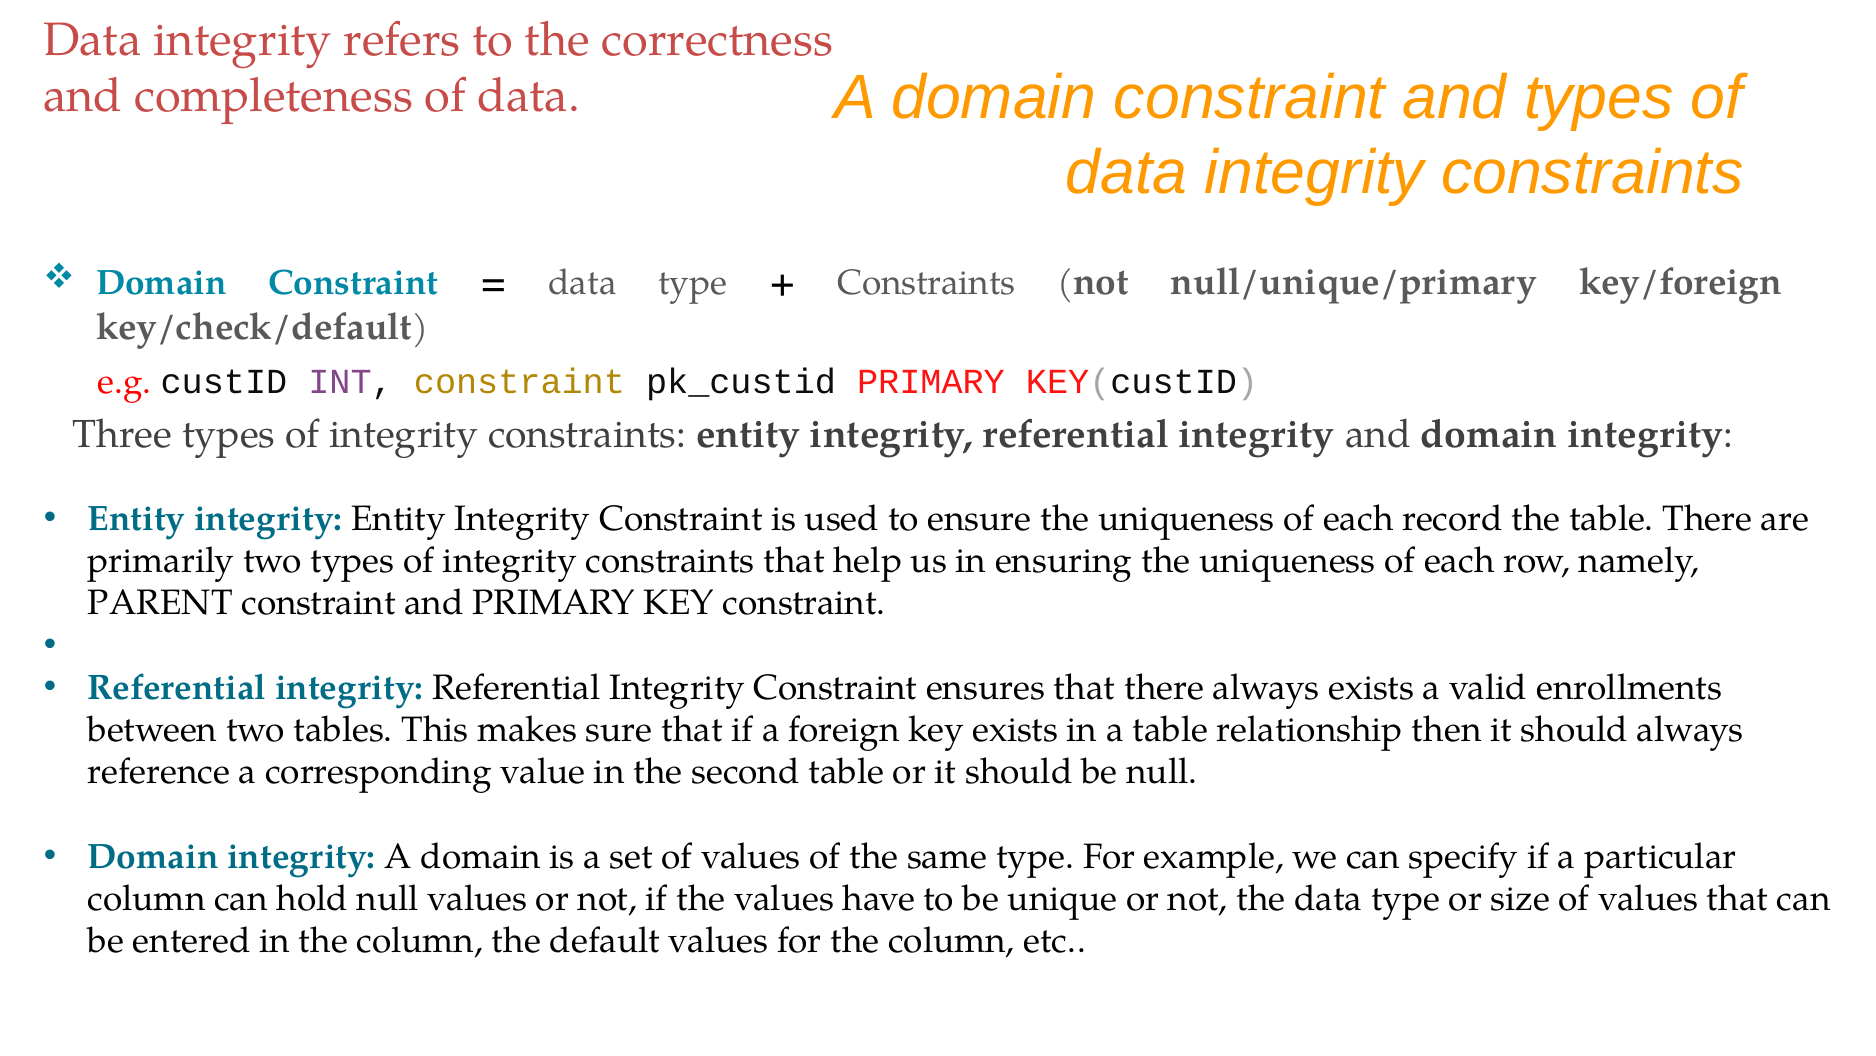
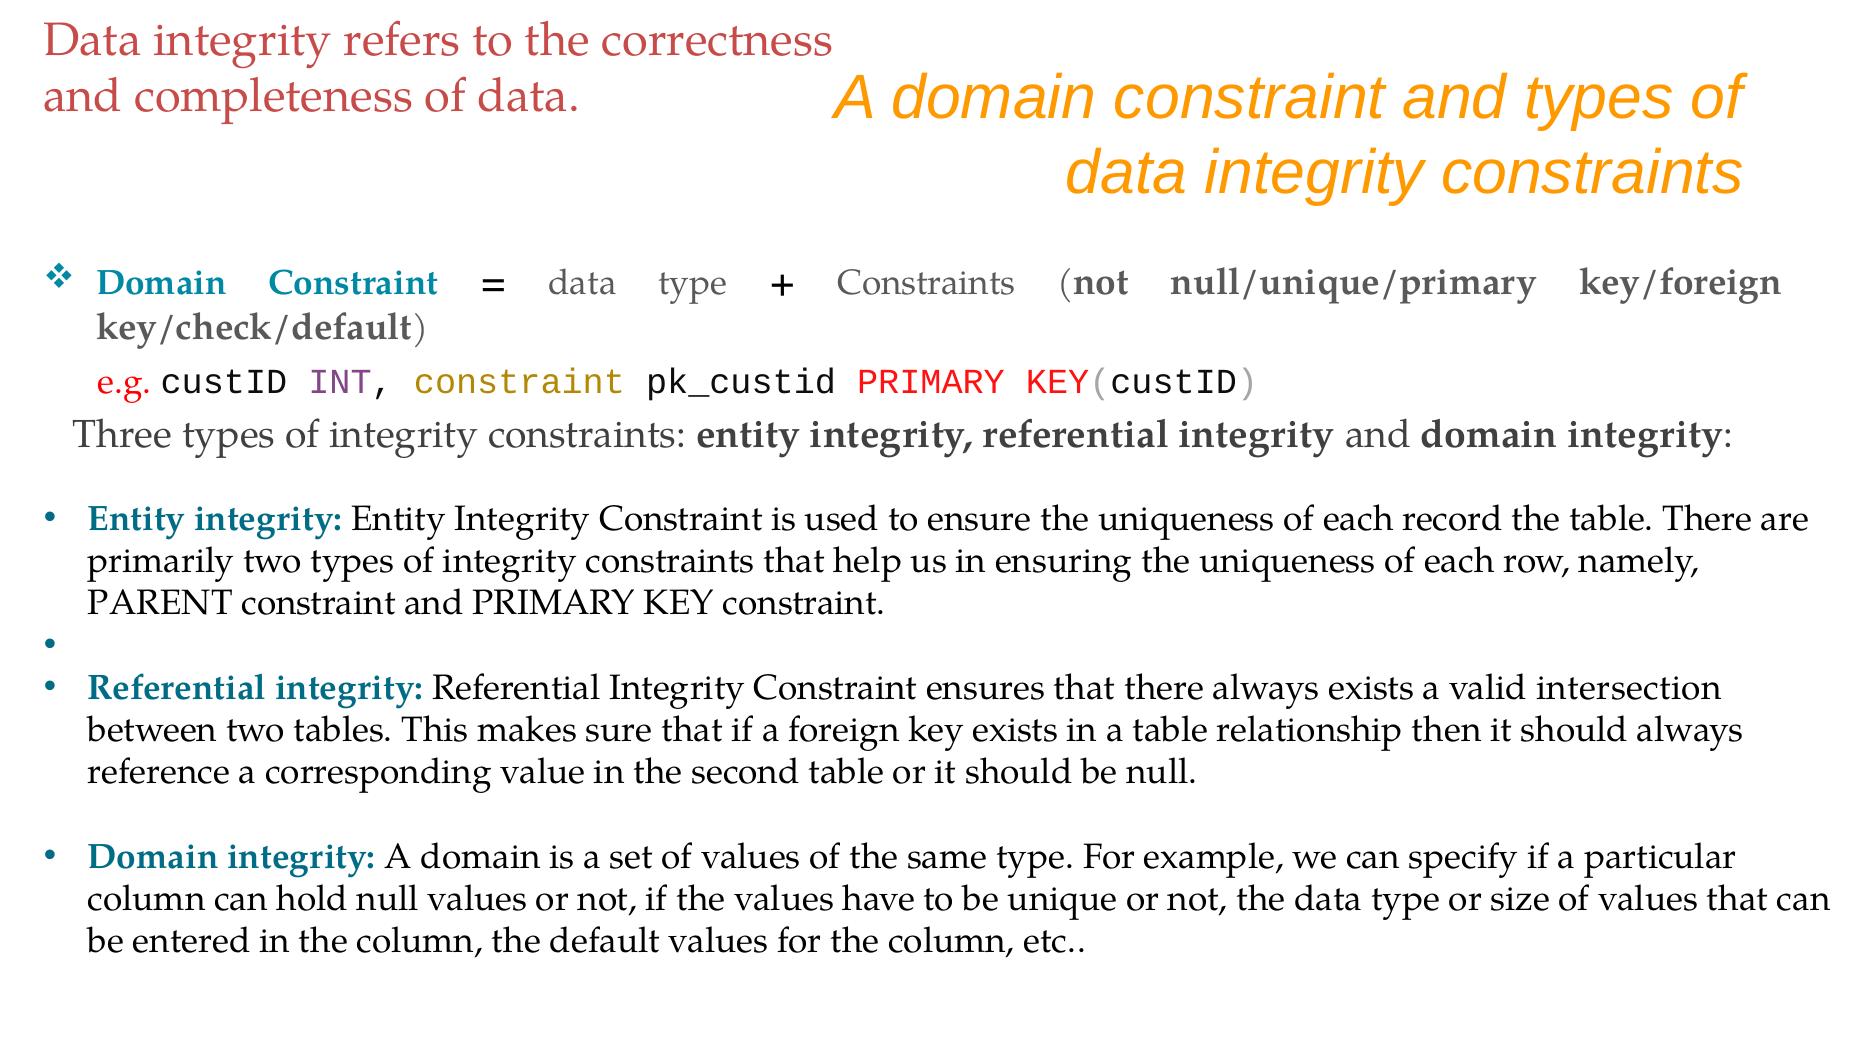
enrollments: enrollments -> intersection
